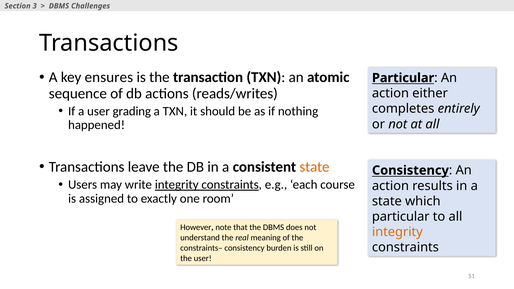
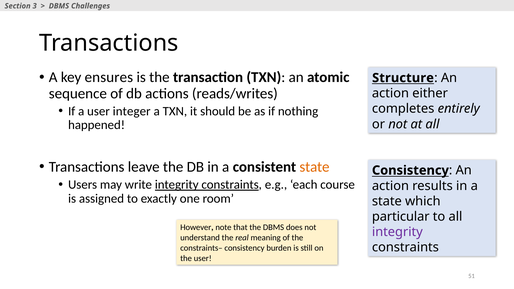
Particular at (403, 78): Particular -> Structure
grading: grading -> integer
integrity at (397, 232) colour: orange -> purple
